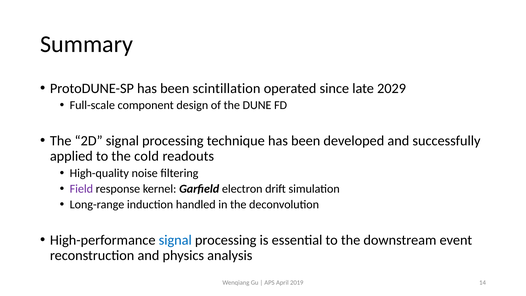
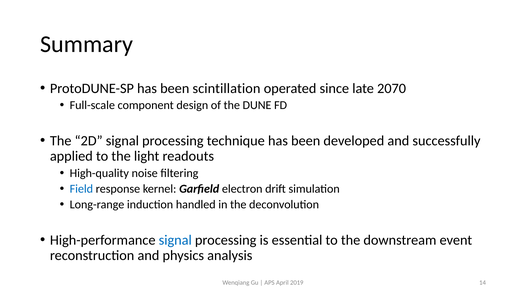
2029: 2029 -> 2070
cold: cold -> light
Field colour: purple -> blue
